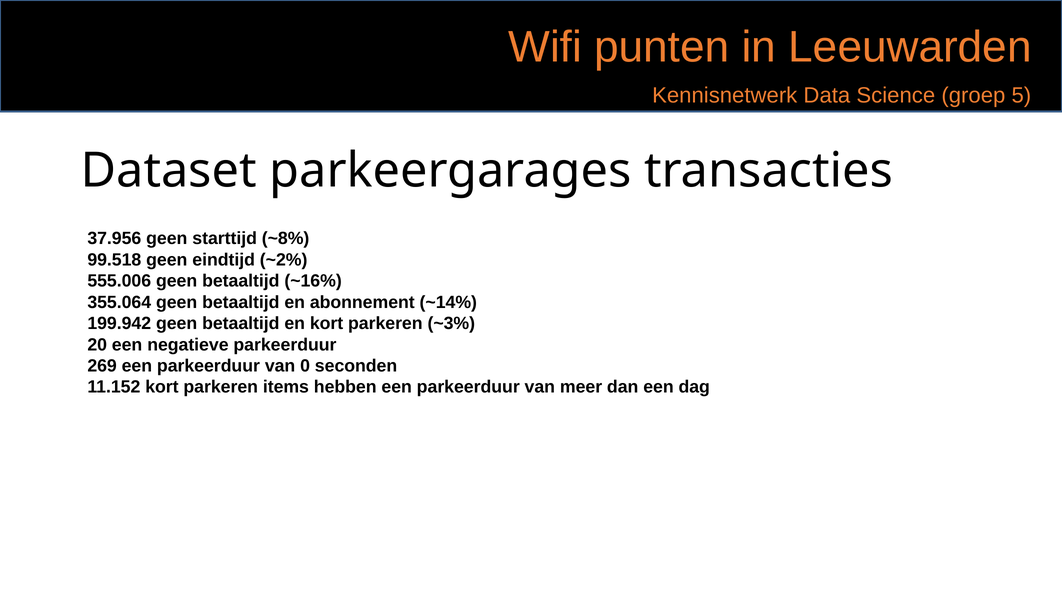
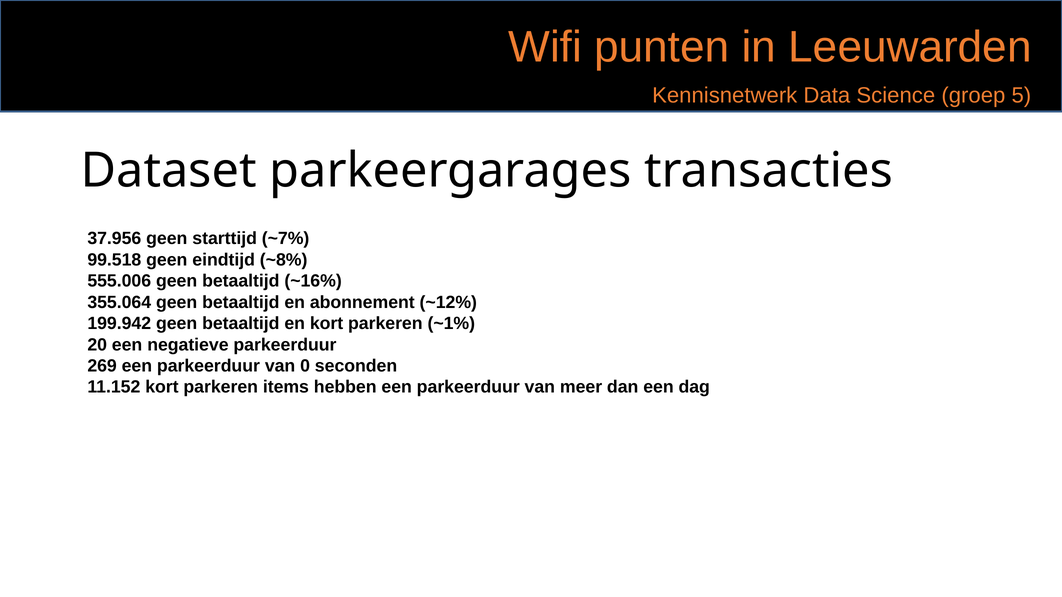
~8%: ~8% -> ~7%
~2%: ~2% -> ~8%
~14%: ~14% -> ~12%
~3%: ~3% -> ~1%
